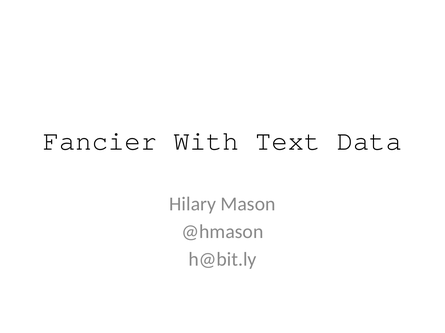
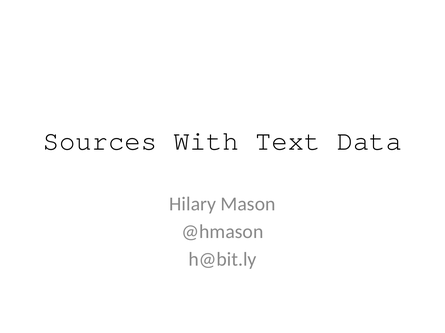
Fancier: Fancier -> Sources
